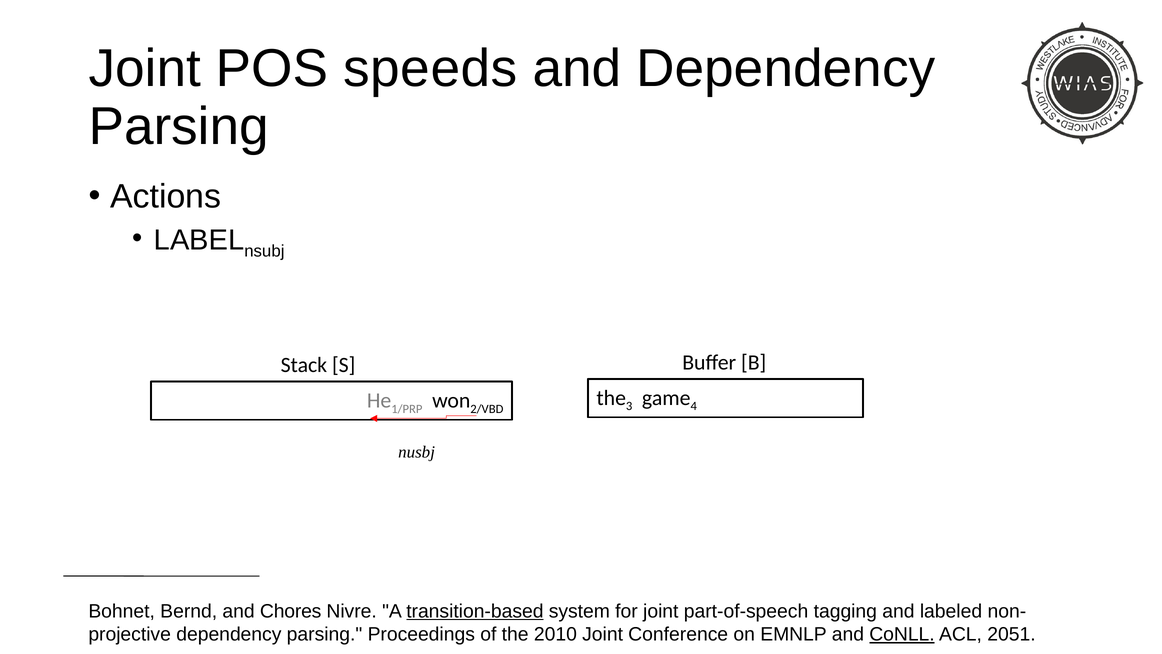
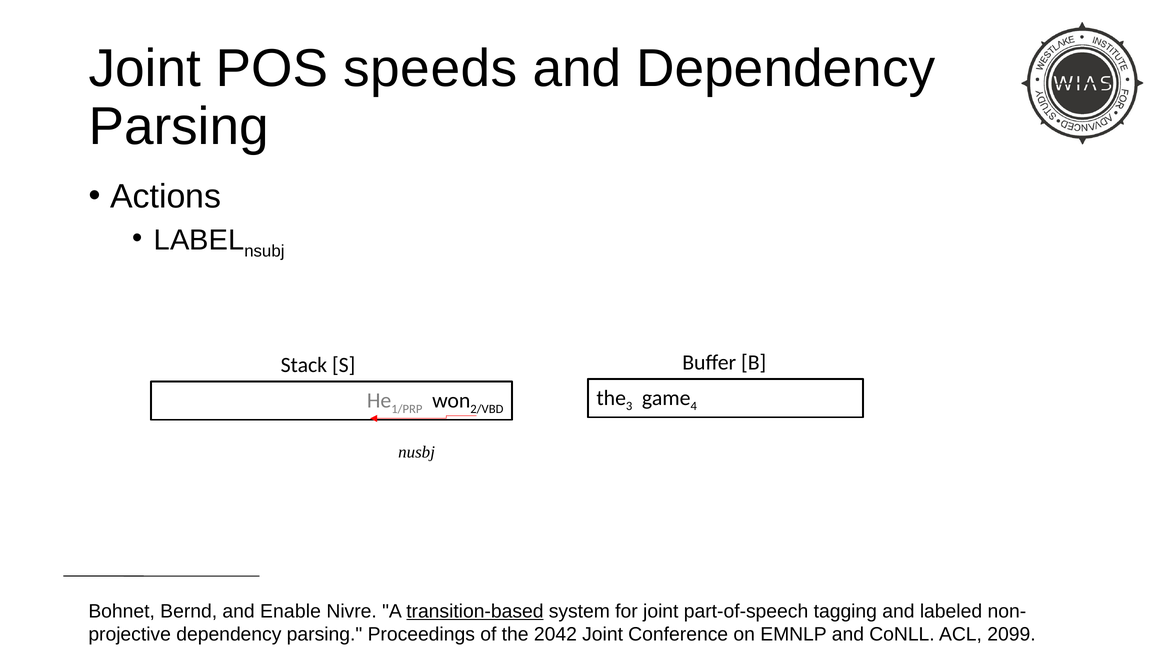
Chores: Chores -> Enable
2010: 2010 -> 2042
CoNLL underline: present -> none
2051: 2051 -> 2099
